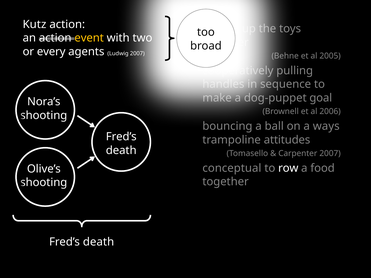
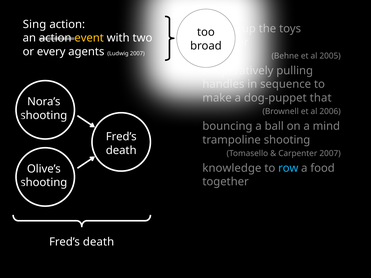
Kutz: Kutz -> Sing
goal: goal -> that
ways: ways -> mind
trampoline attitudes: attitudes -> shooting
conceptual: conceptual -> knowledge
row colour: white -> light blue
